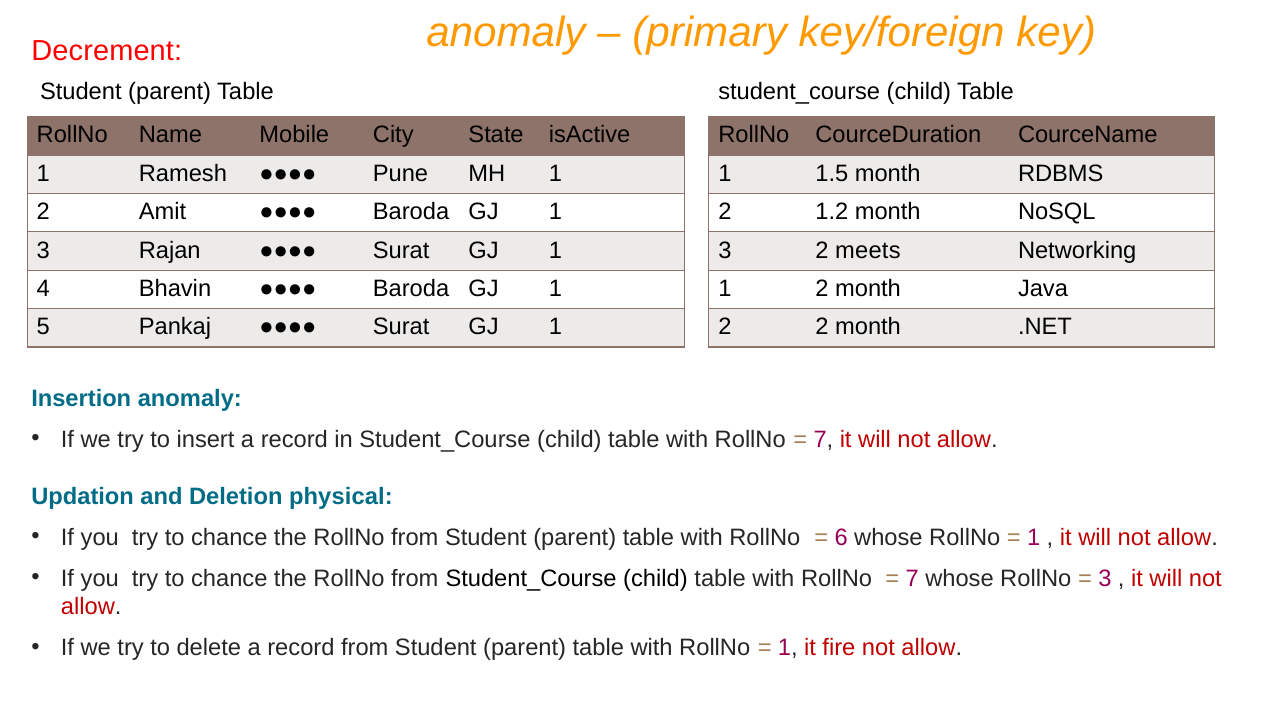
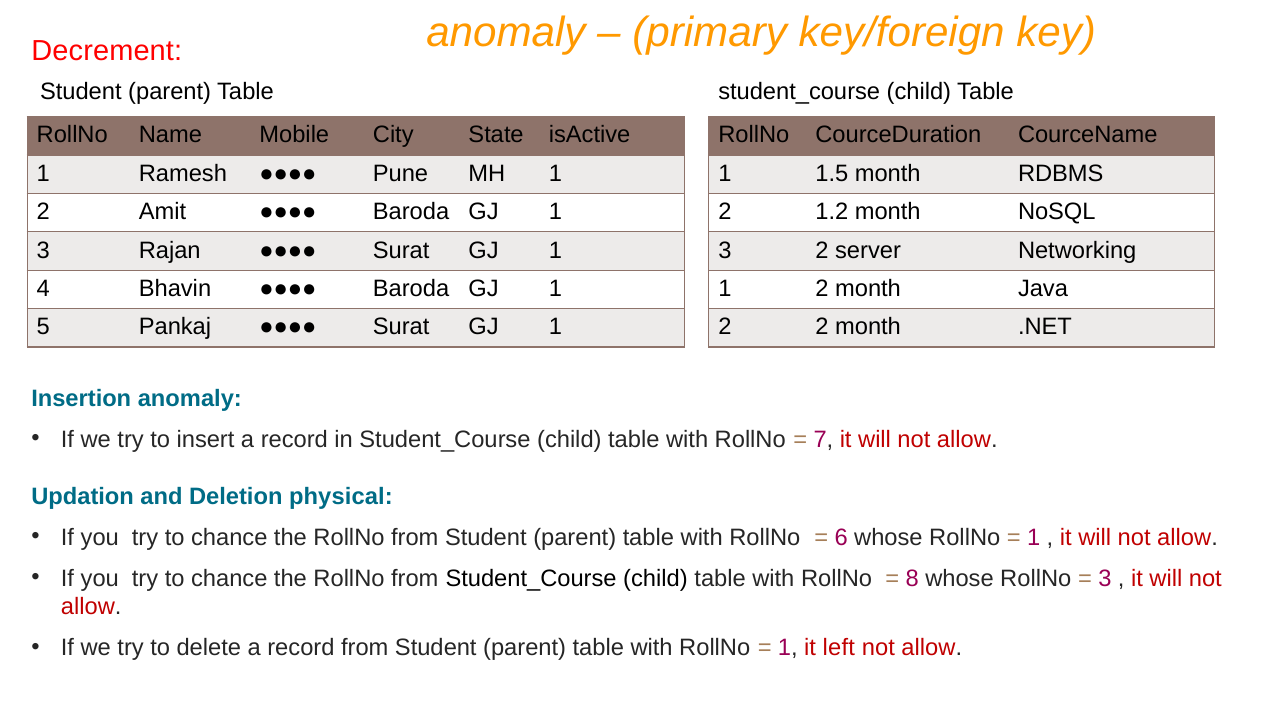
meets: meets -> server
7 at (912, 578): 7 -> 8
fire: fire -> left
